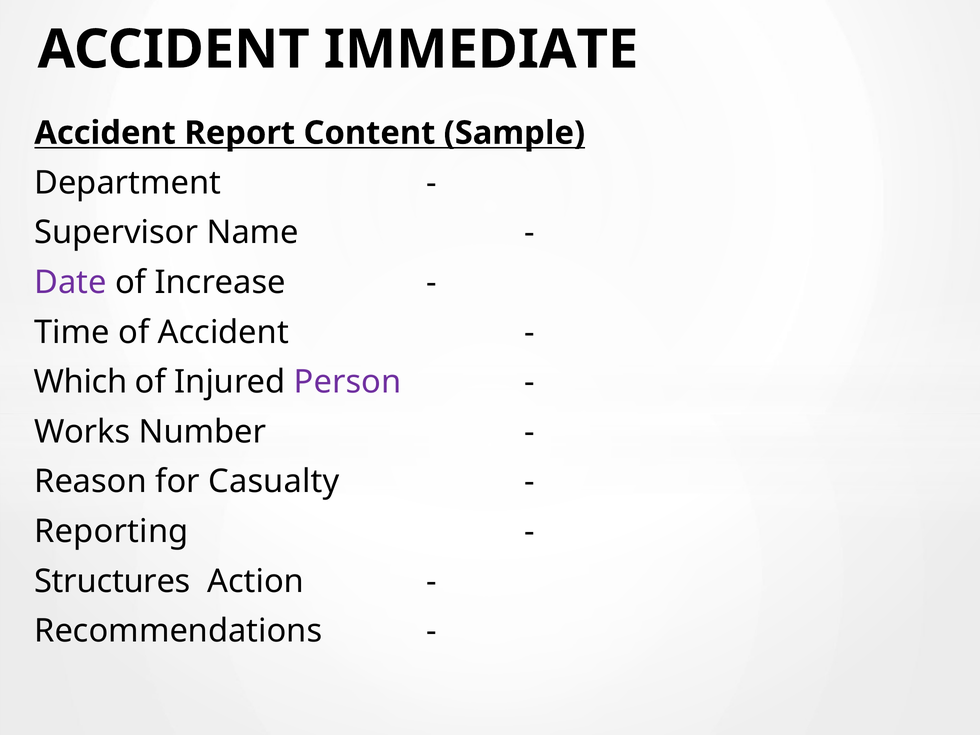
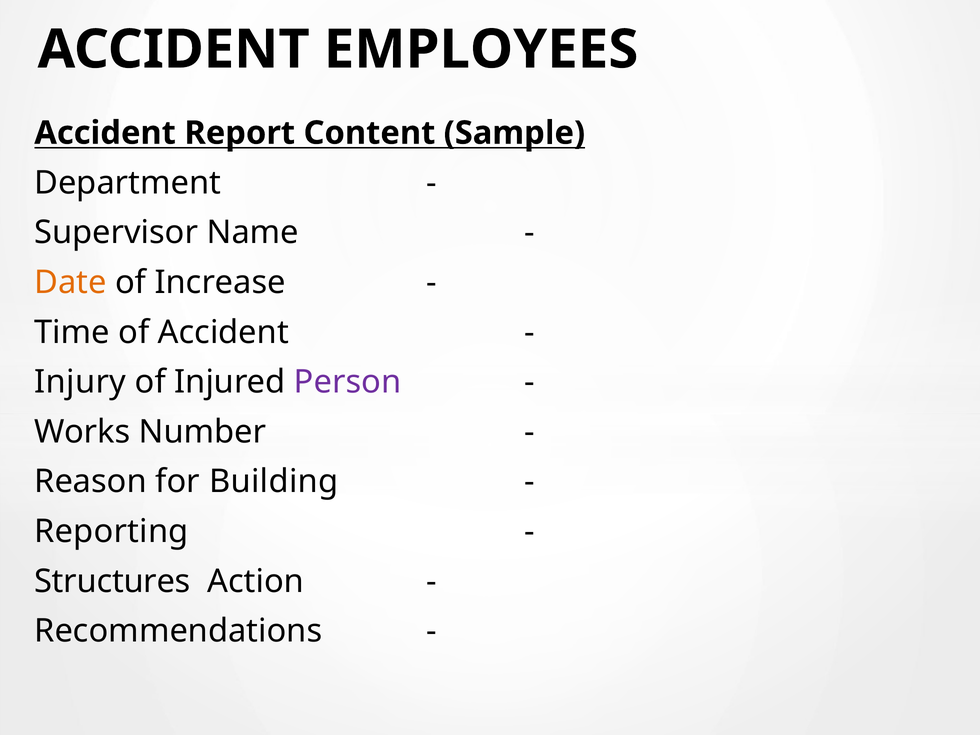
IMMEDIATE: IMMEDIATE -> EMPLOYEES
Date colour: purple -> orange
Which: Which -> Injury
Casualty: Casualty -> Building
